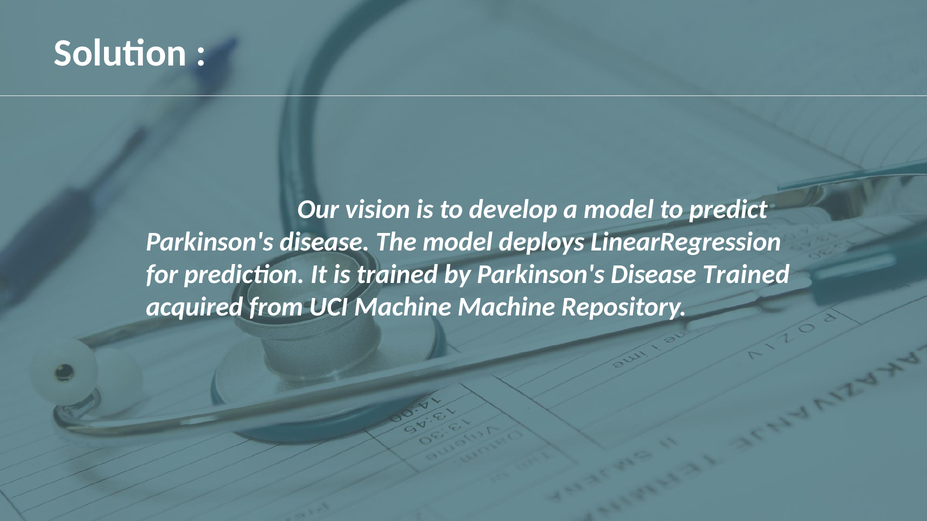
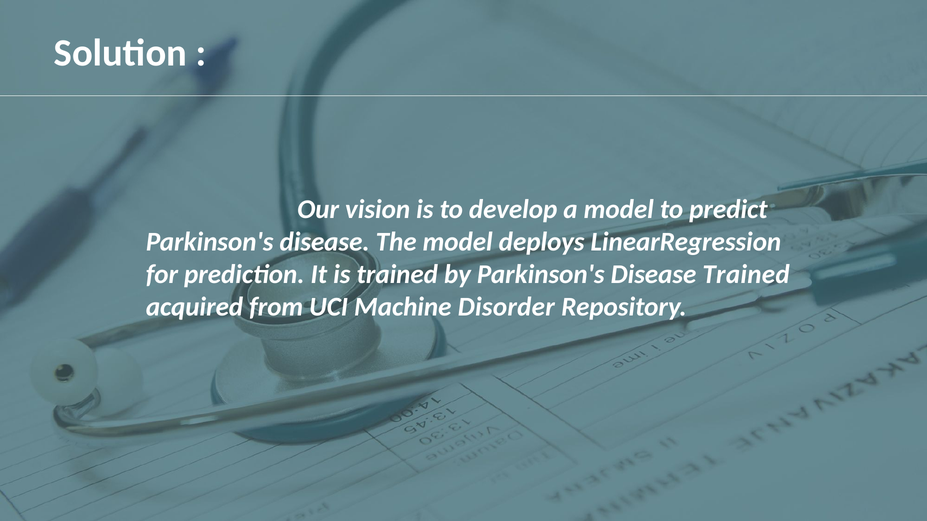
Machine Machine: Machine -> Disorder
